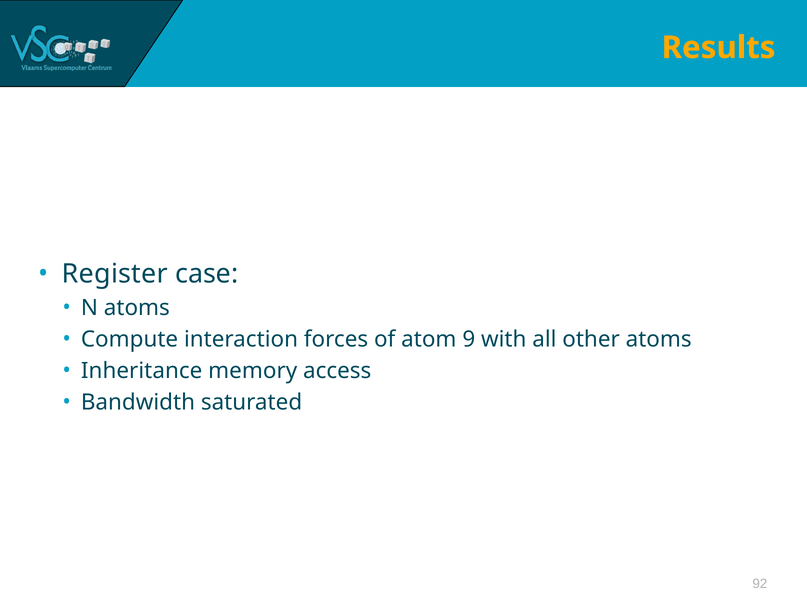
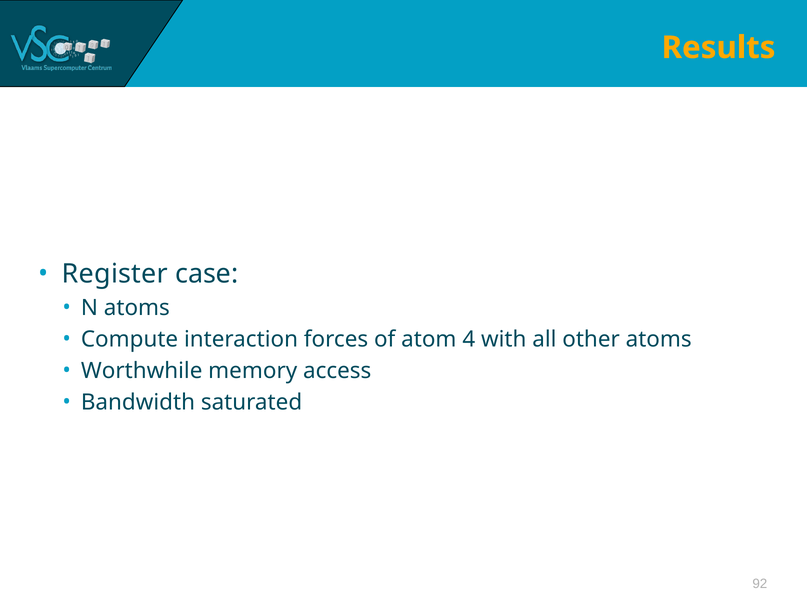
9: 9 -> 4
Inheritance: Inheritance -> Worthwhile
